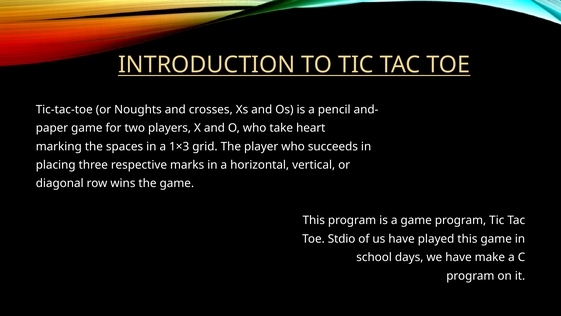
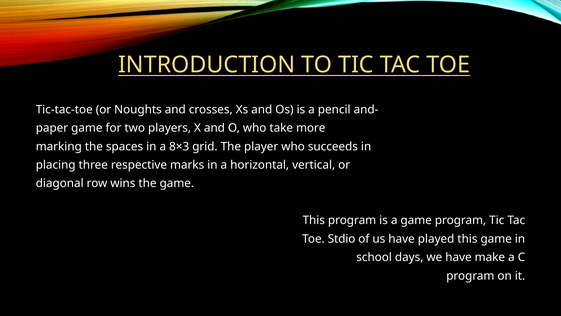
heart: heart -> more
1×3: 1×3 -> 8×3
